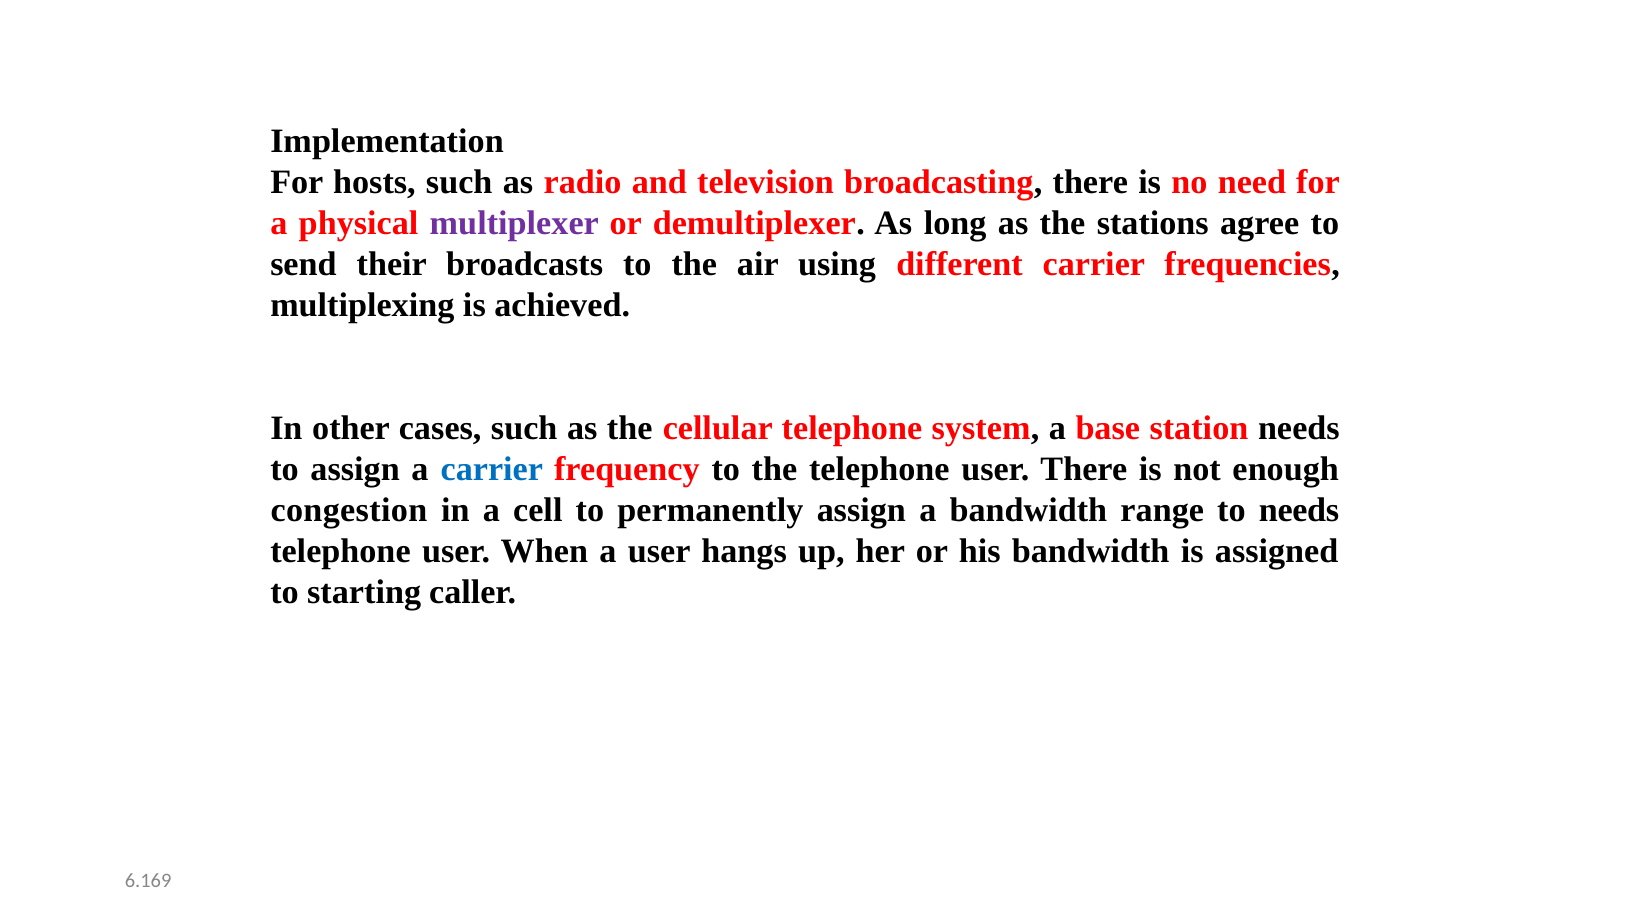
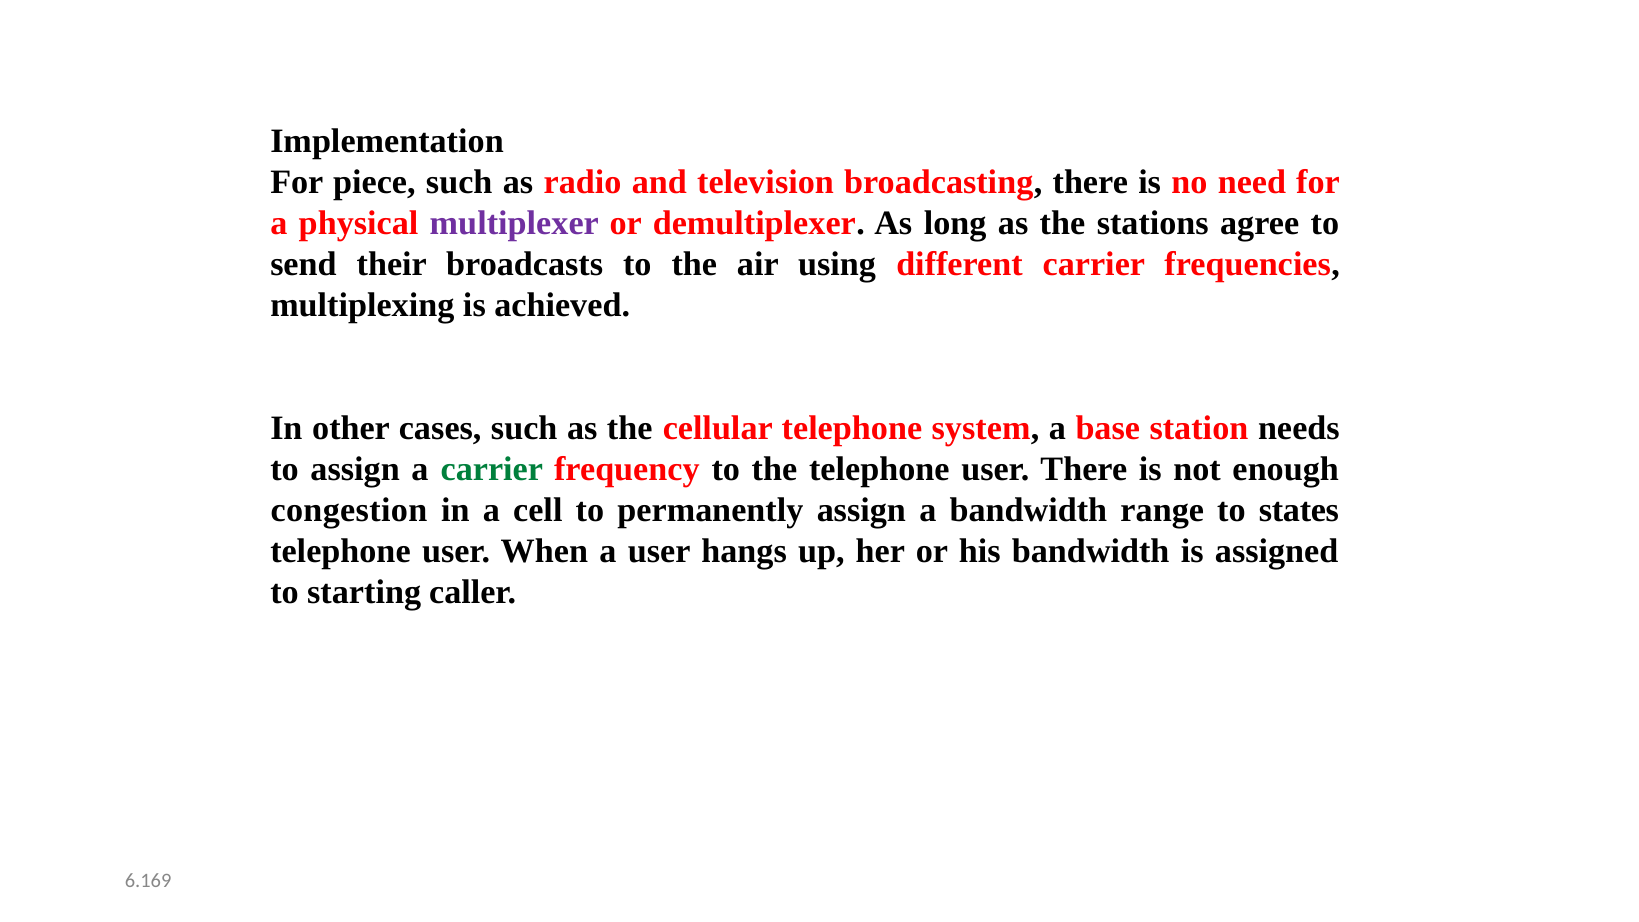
hosts: hosts -> piece
carrier at (492, 469) colour: blue -> green
to needs: needs -> states
